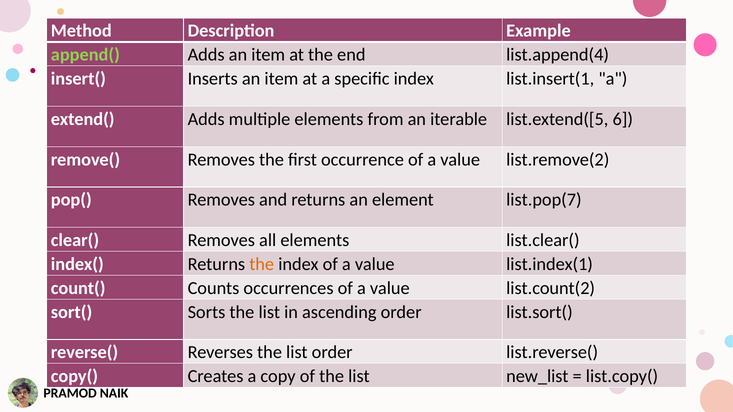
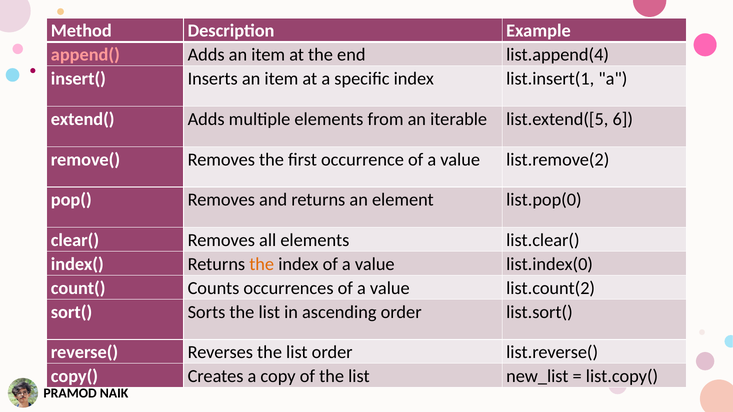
append( colour: light green -> pink
list.pop(7: list.pop(7 -> list.pop(0
list.index(1: list.index(1 -> list.index(0
